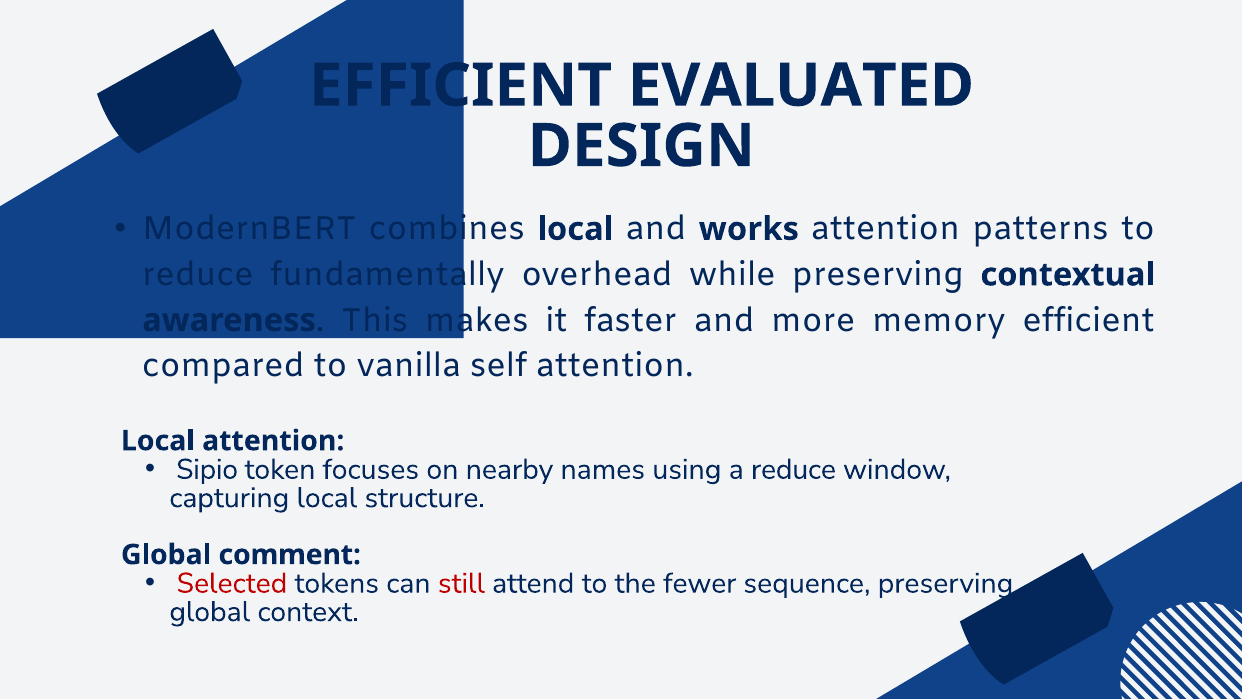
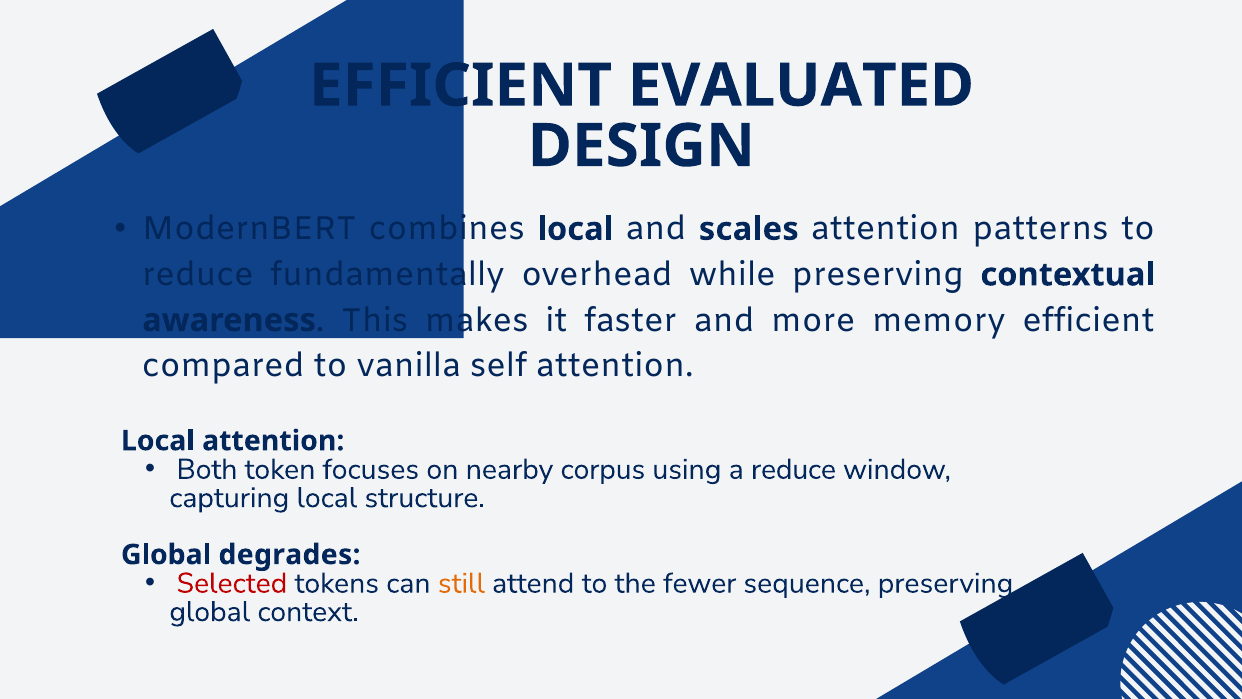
works: works -> scales
Sipio: Sipio -> Both
names: names -> corpus
comment: comment -> degrades
still colour: red -> orange
